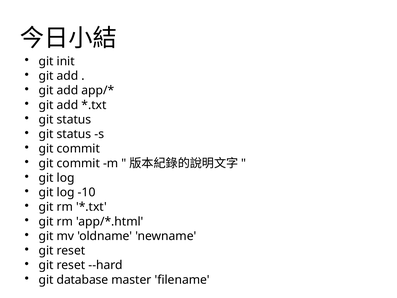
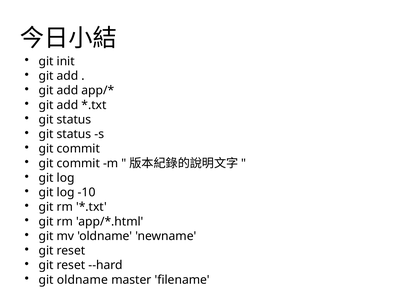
git database: database -> oldname
